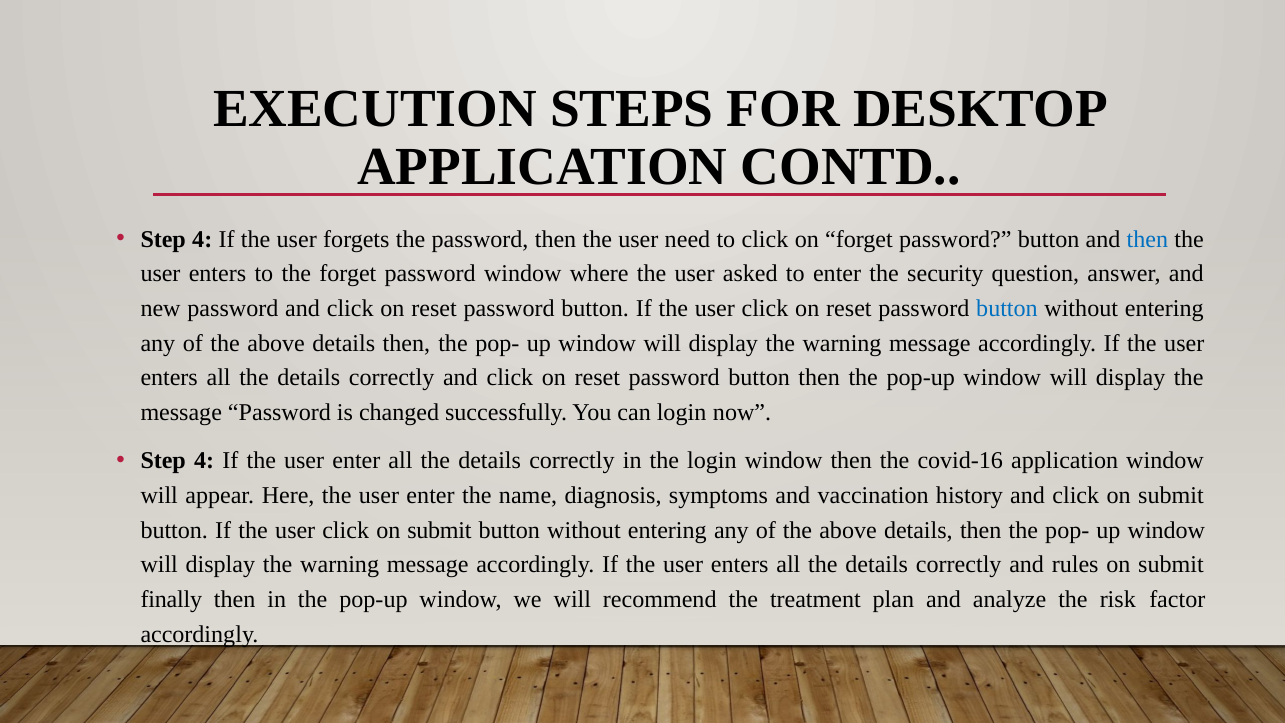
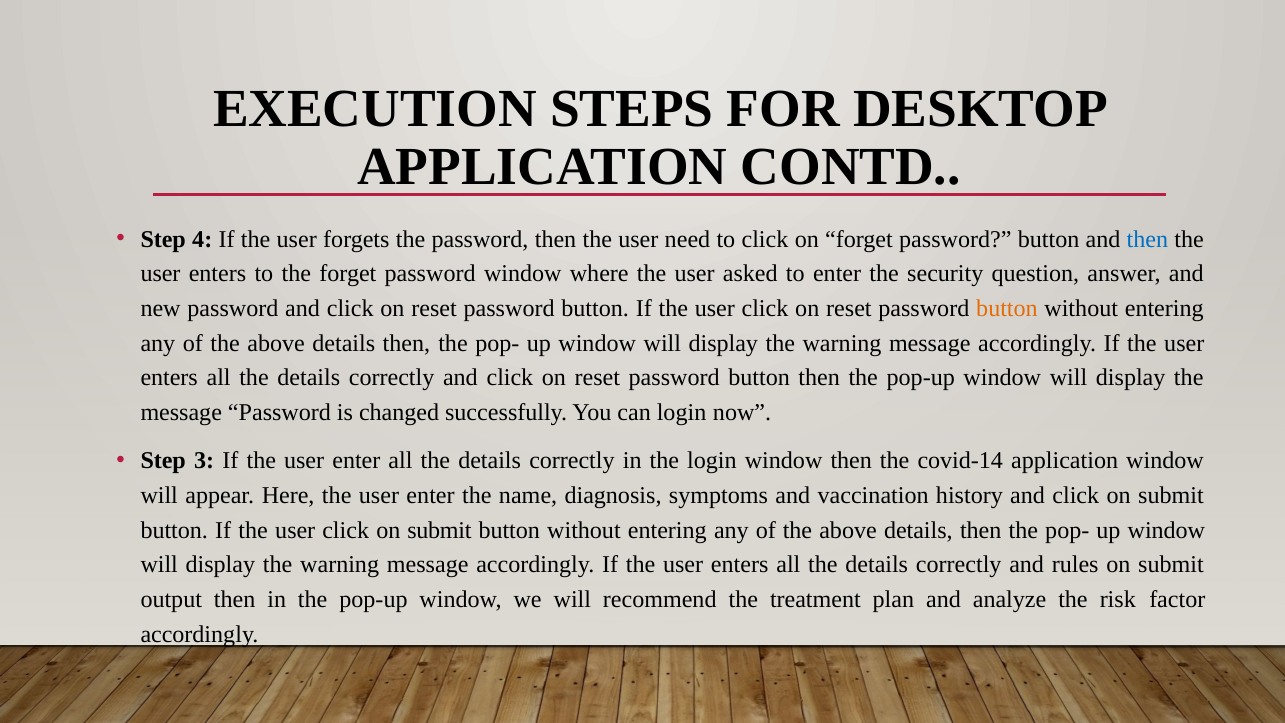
button at (1007, 309) colour: blue -> orange
4 at (204, 461): 4 -> 3
covid-16: covid-16 -> covid-14
finally: finally -> output
